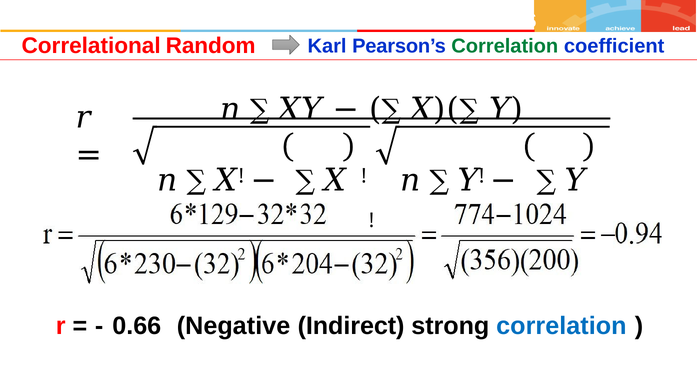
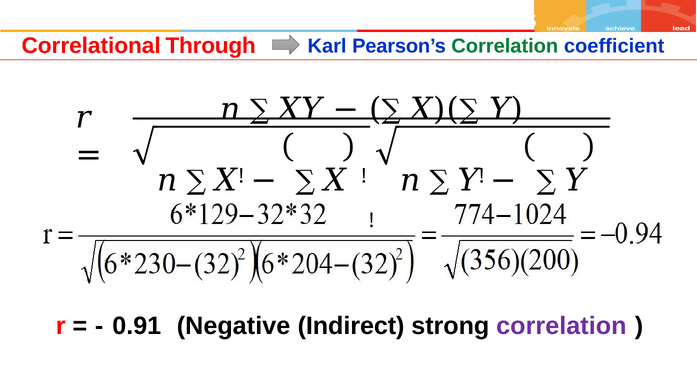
Random: Random -> Through
0.66: 0.66 -> 0.91
correlation at (561, 326) colour: blue -> purple
